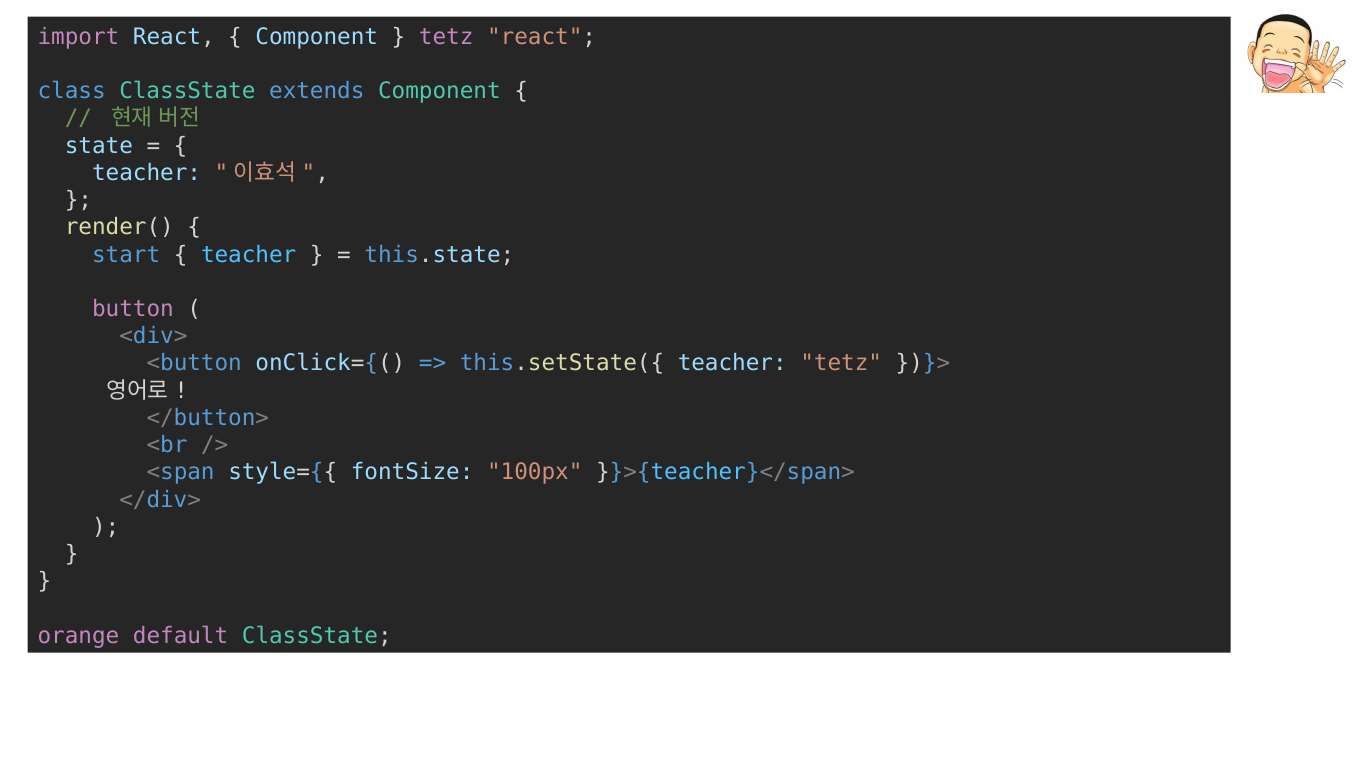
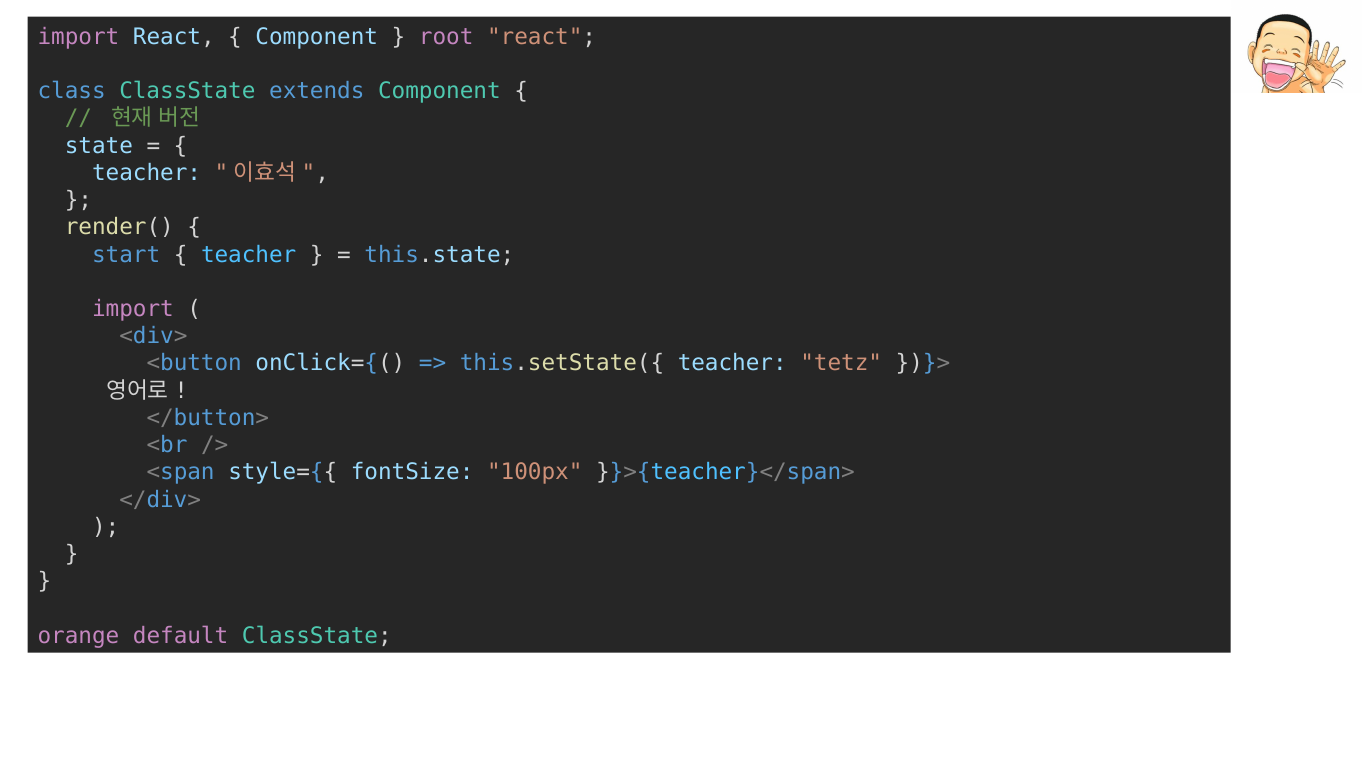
tetz at (446, 37): tetz -> root
button at (133, 309): button -> import
